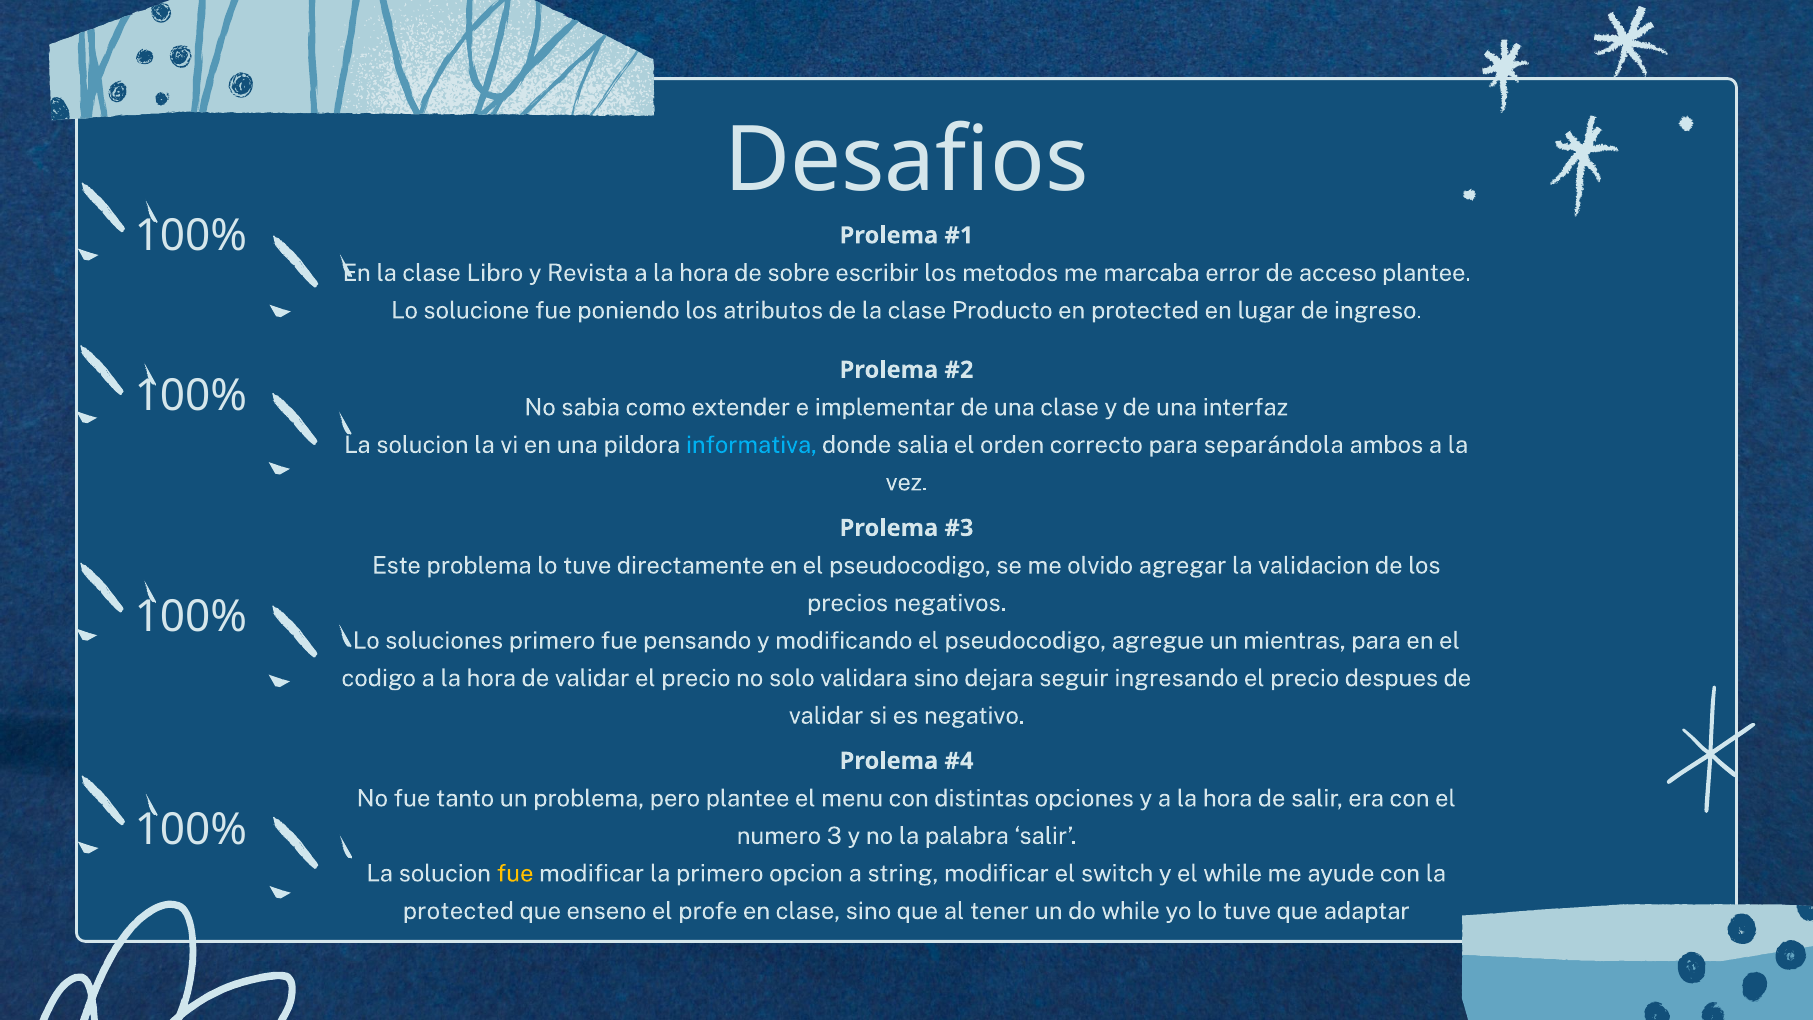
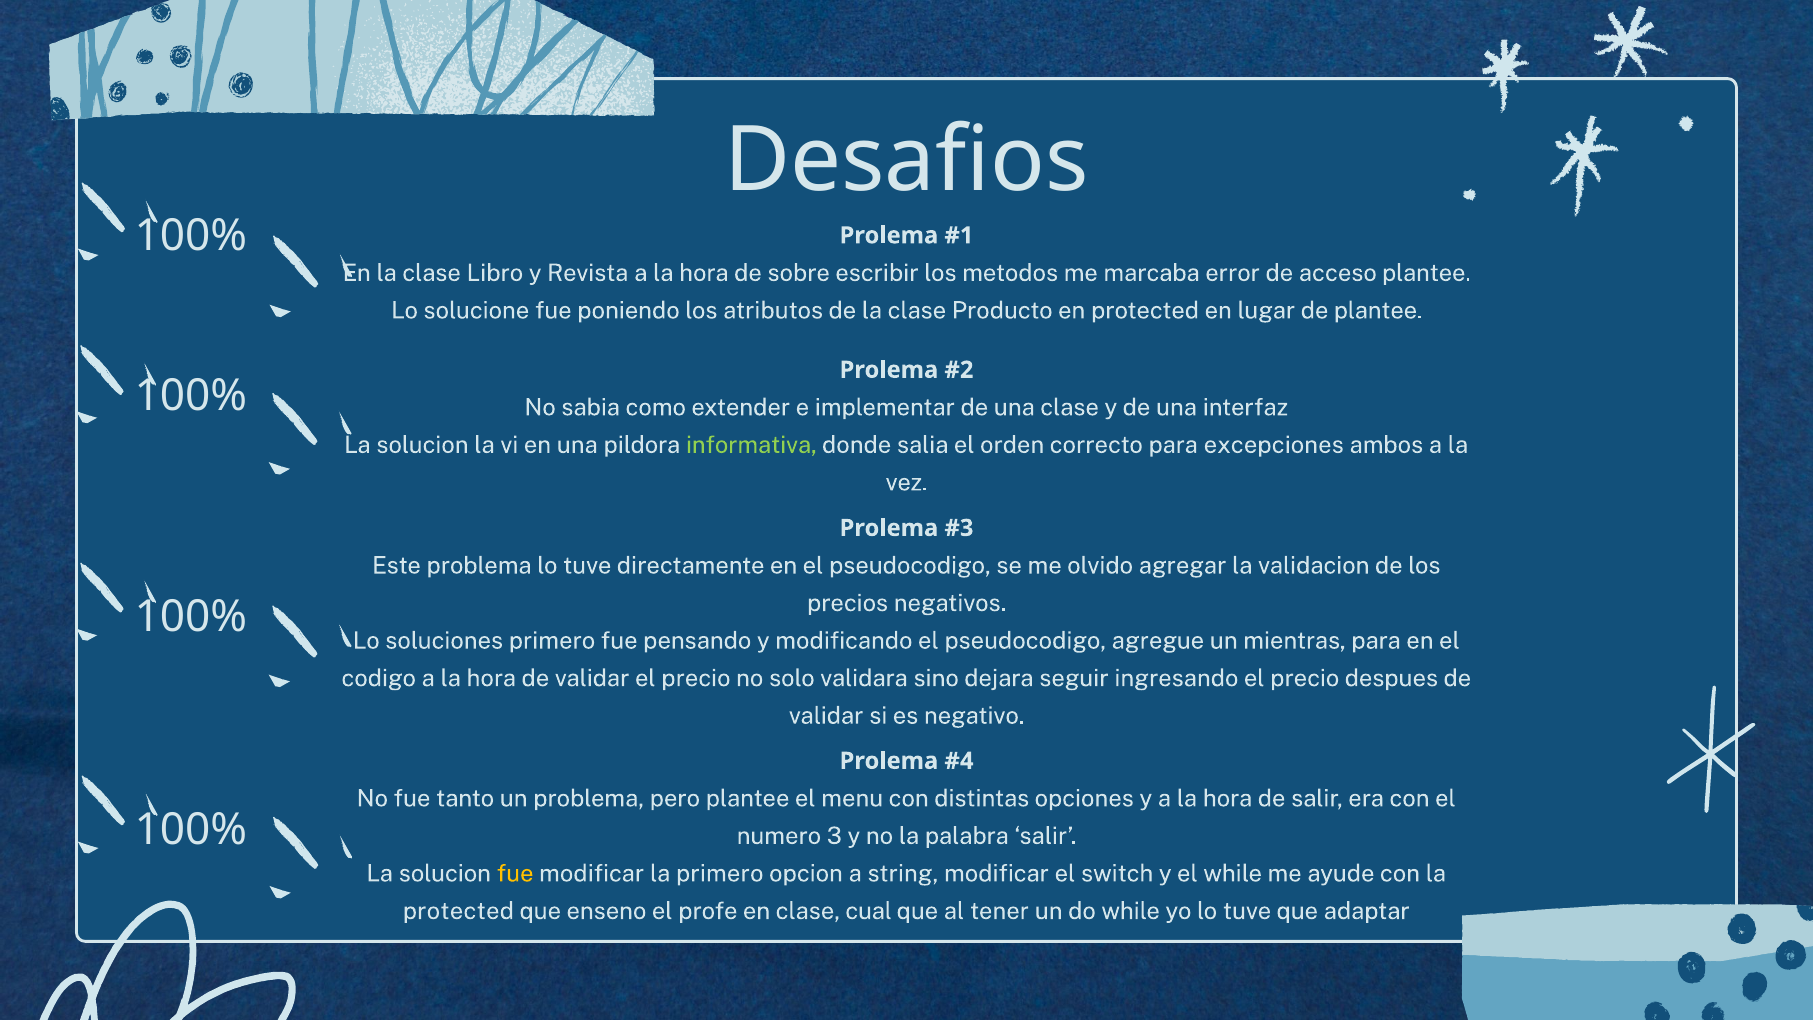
de ingreso: ingreso -> plantee
informativa colour: light blue -> light green
separándola: separándola -> excepciones
clase sino: sino -> cual
